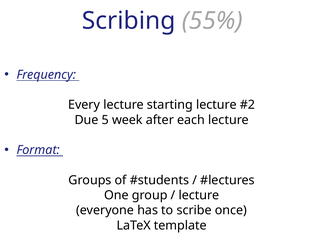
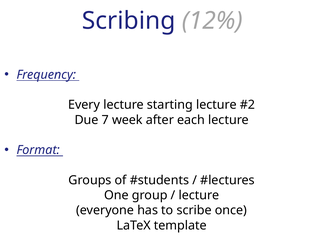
55%: 55% -> 12%
5: 5 -> 7
